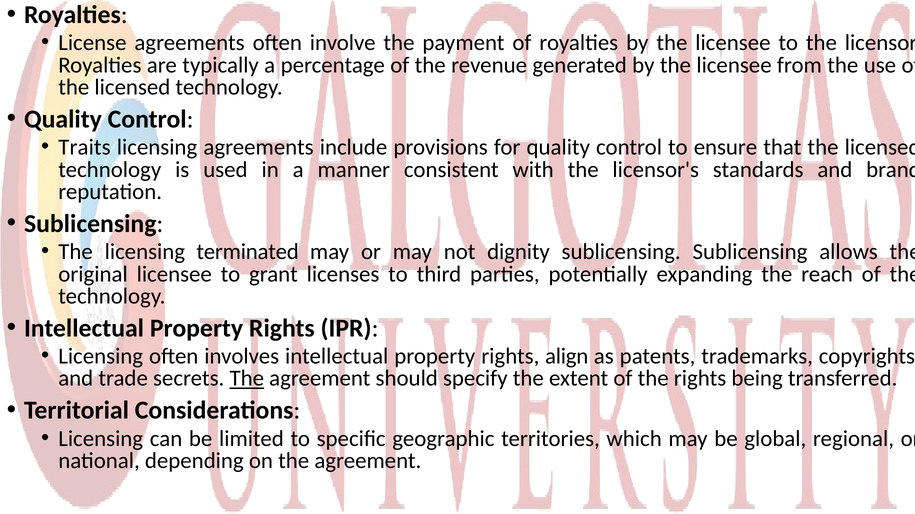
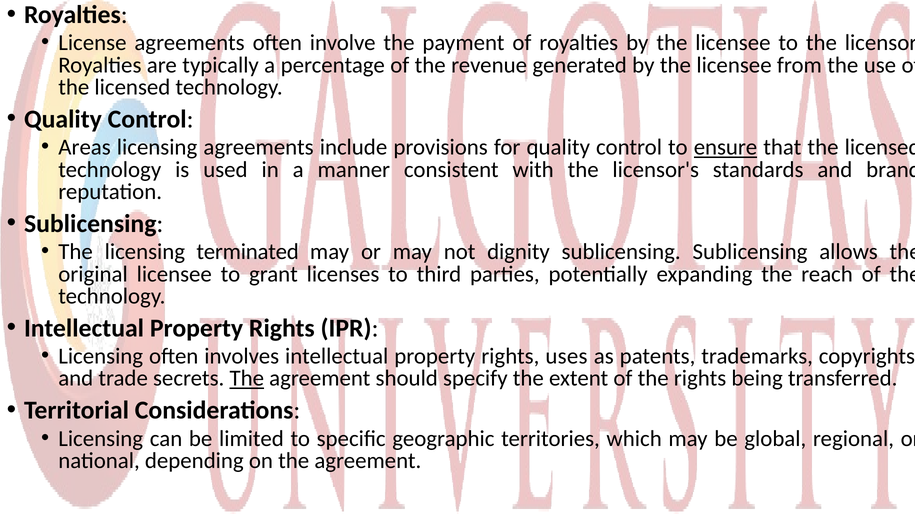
Traits: Traits -> Areas
ensure underline: none -> present
align: align -> uses
